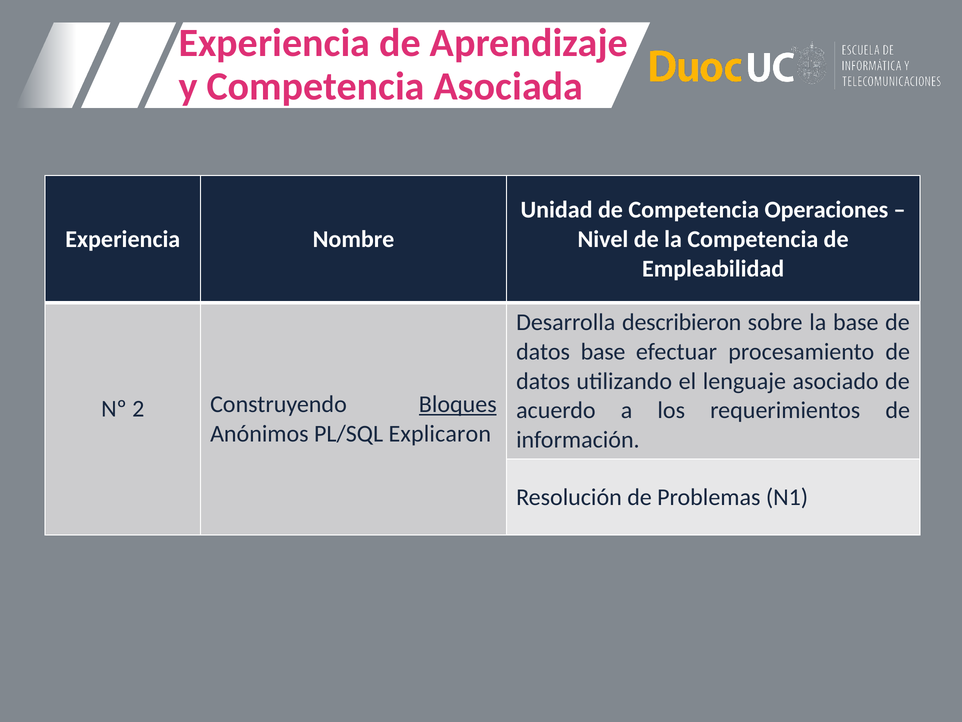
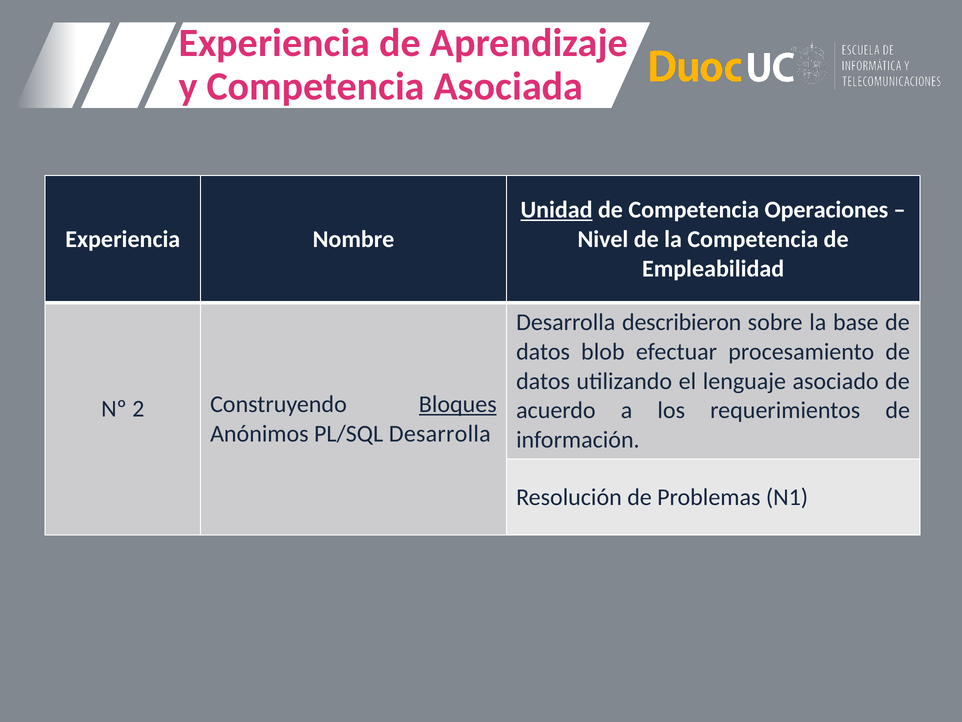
Unidad underline: none -> present
datos base: base -> blob
PL/SQL Explicaron: Explicaron -> Desarrolla
